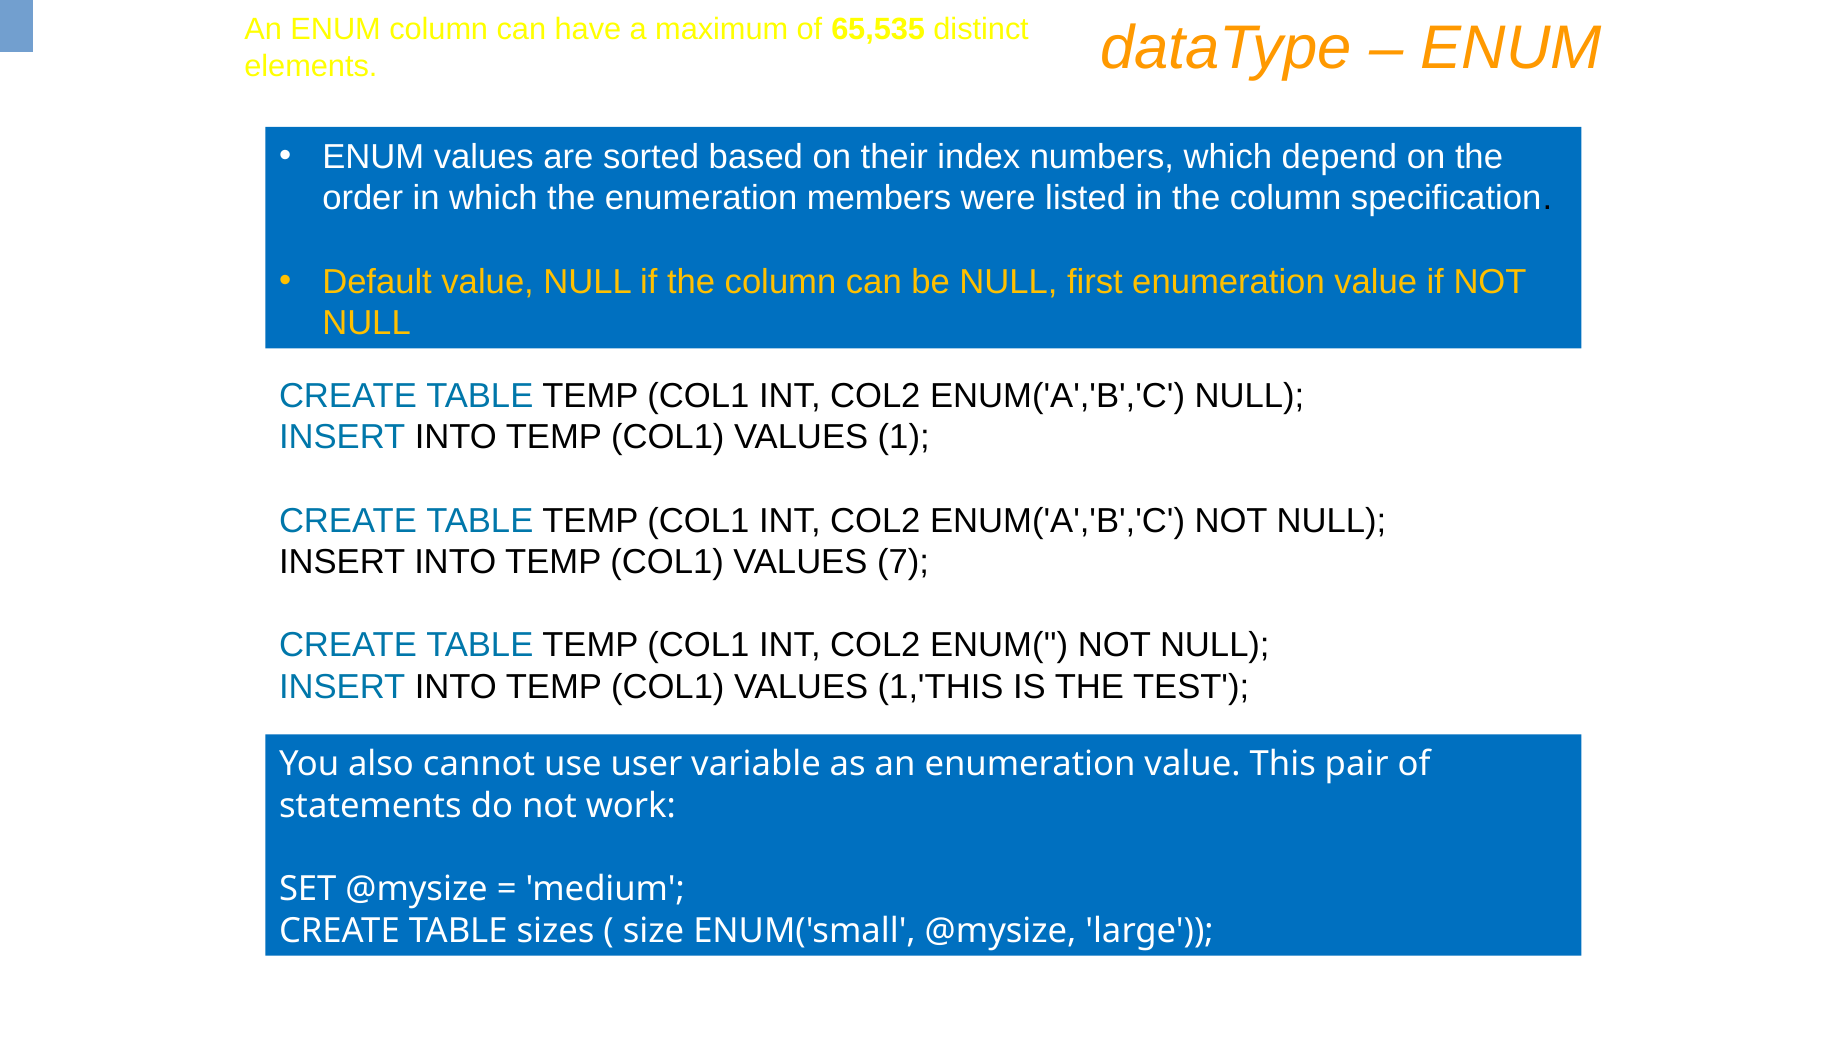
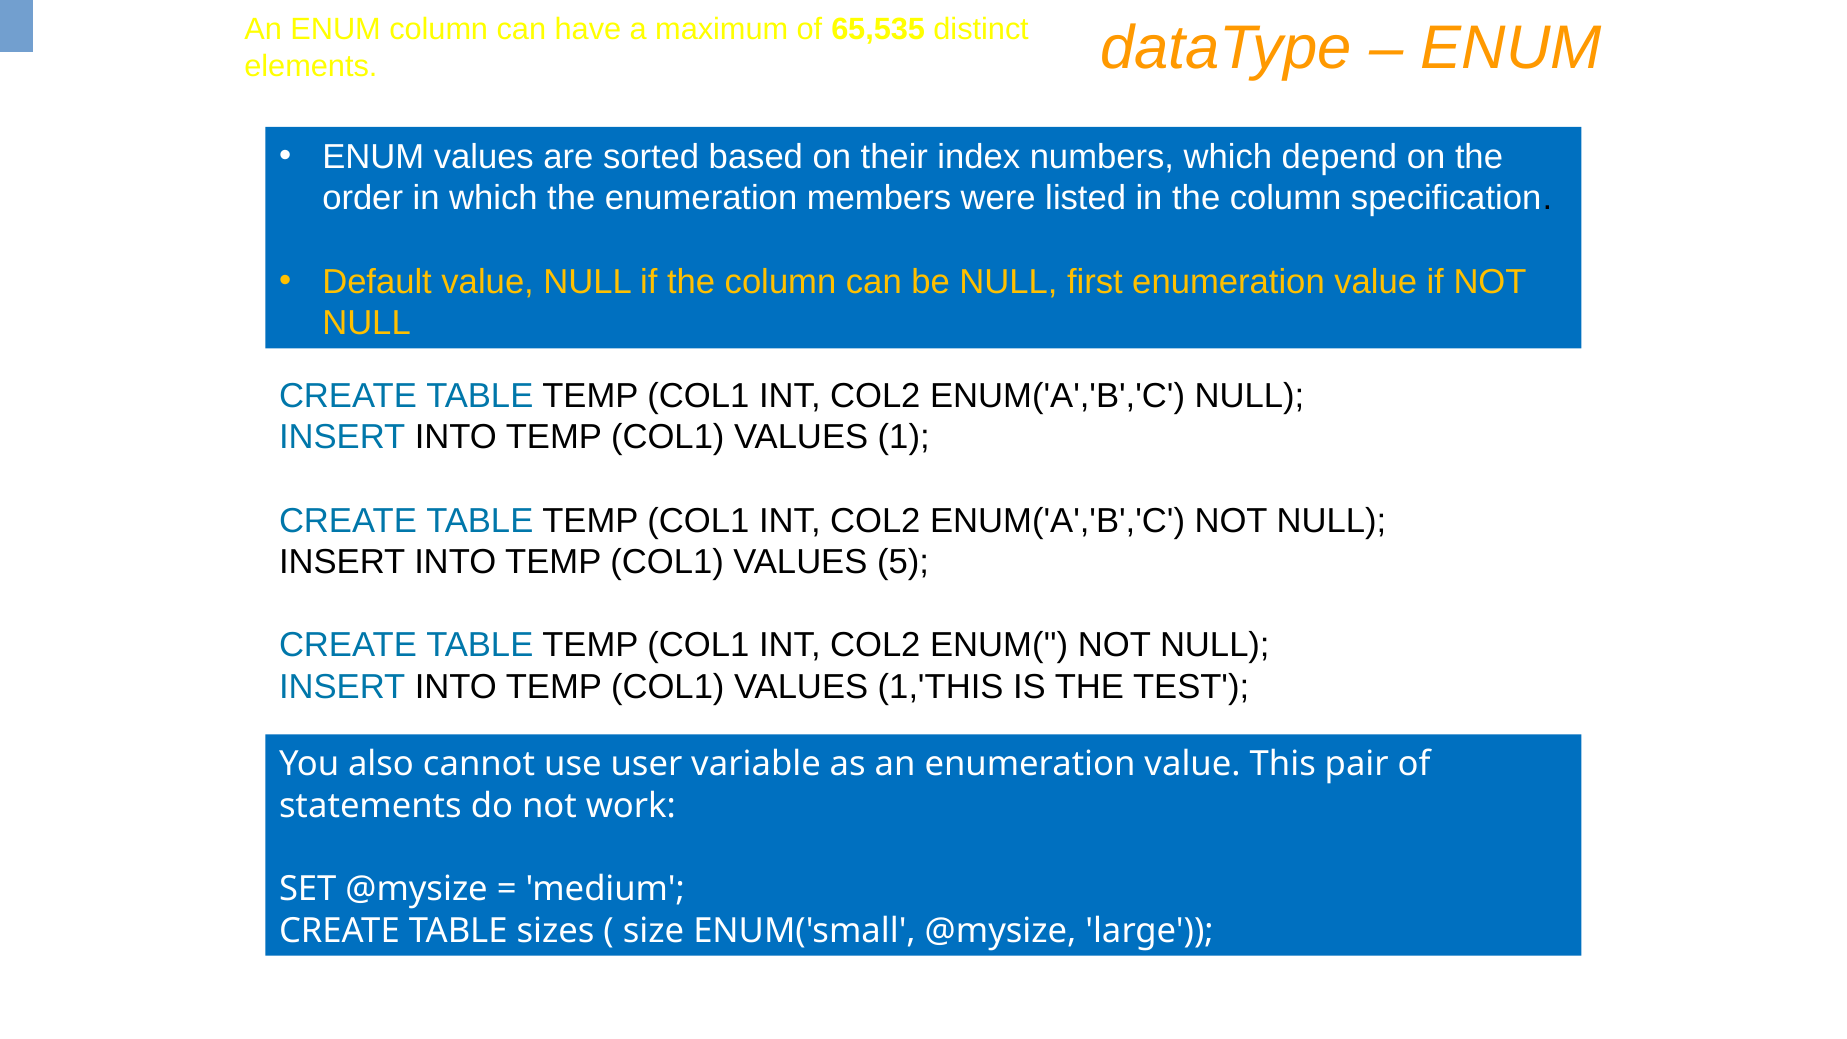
7: 7 -> 5
